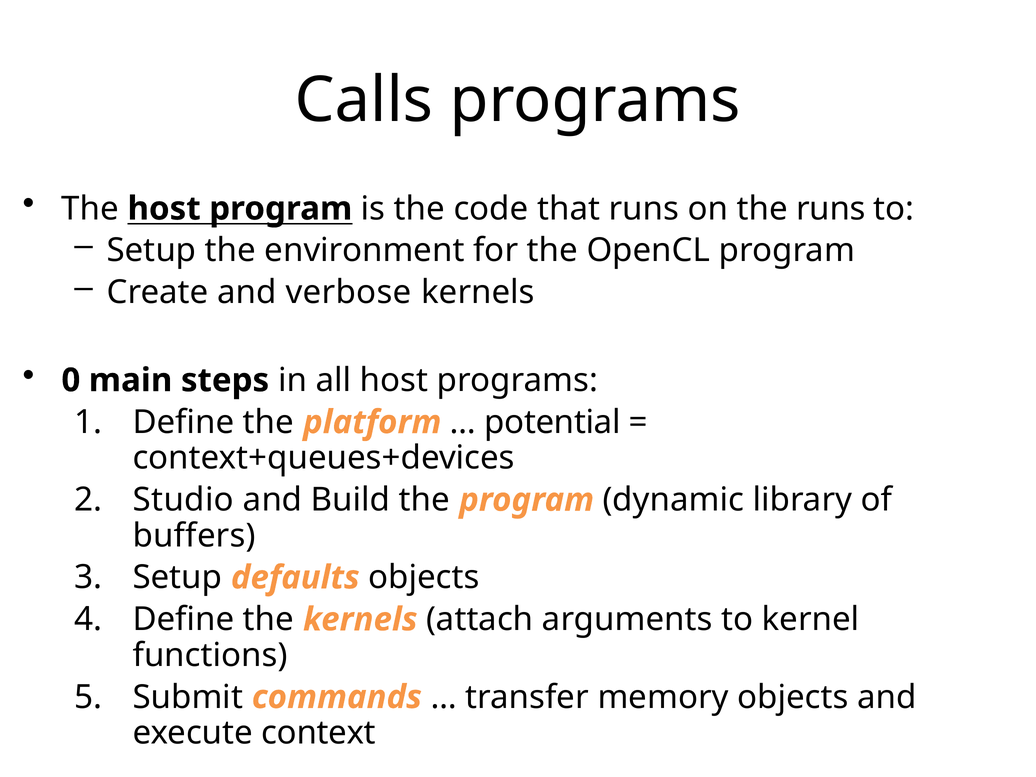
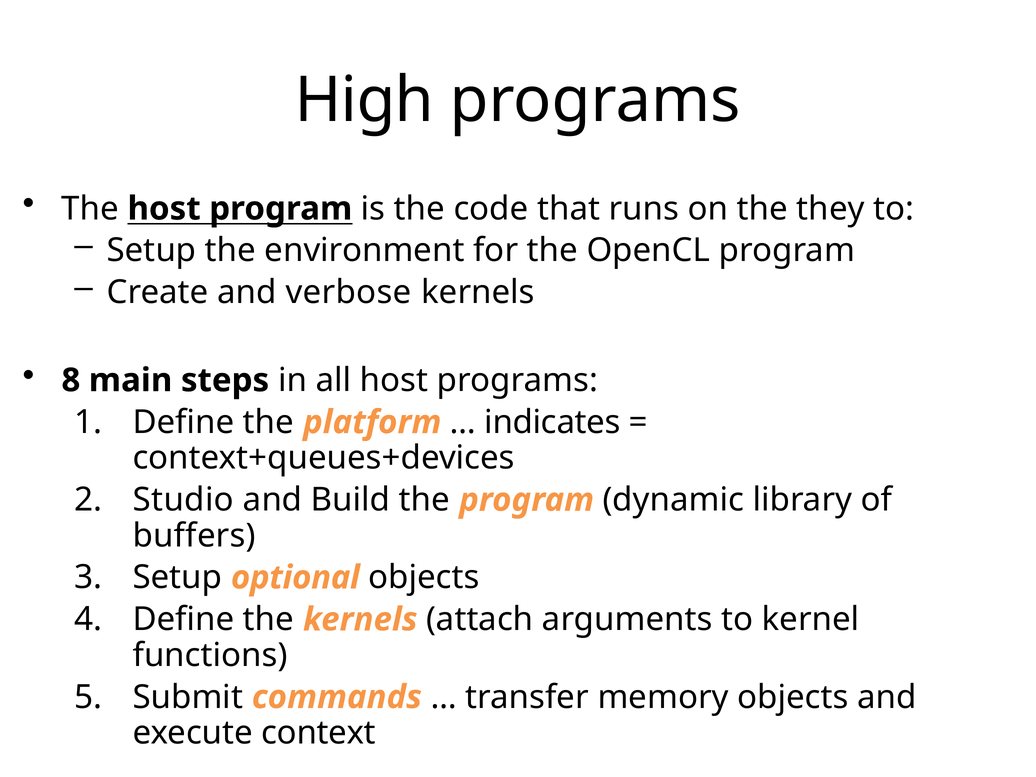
Calls: Calls -> High
the runs: runs -> they
0: 0 -> 8
potential: potential -> indicates
defaults: defaults -> optional
